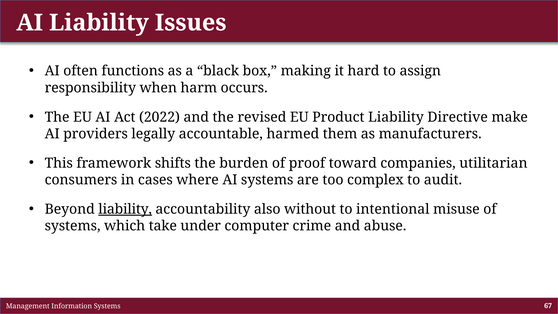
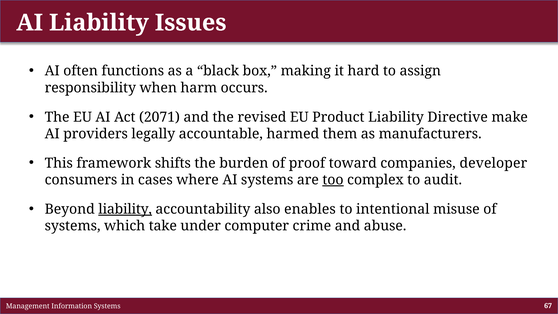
2022: 2022 -> 2071
utilitarian: utilitarian -> developer
too underline: none -> present
without: without -> enables
